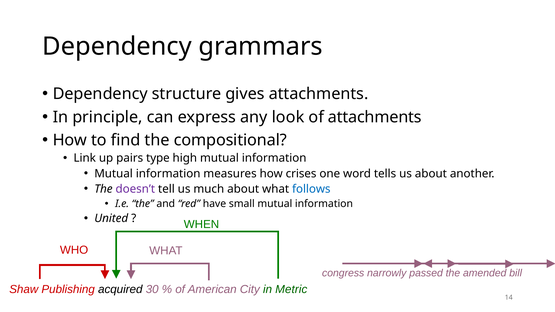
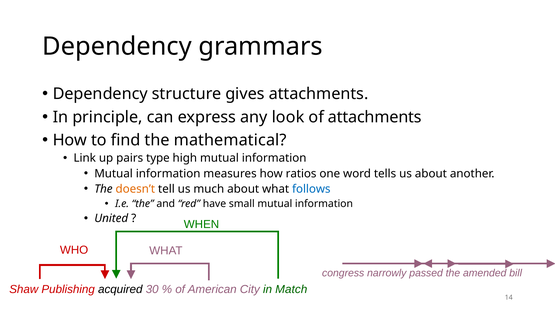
compositional: compositional -> mathematical
crises: crises -> ratios
doesn’t colour: purple -> orange
Metric: Metric -> Match
